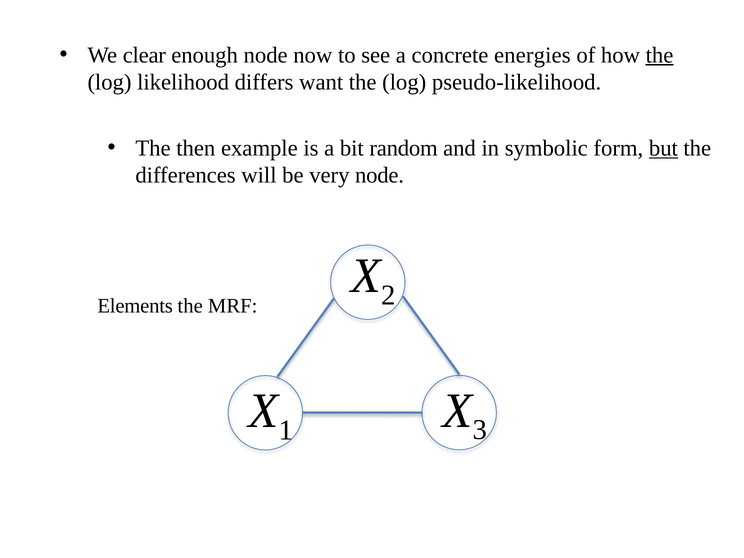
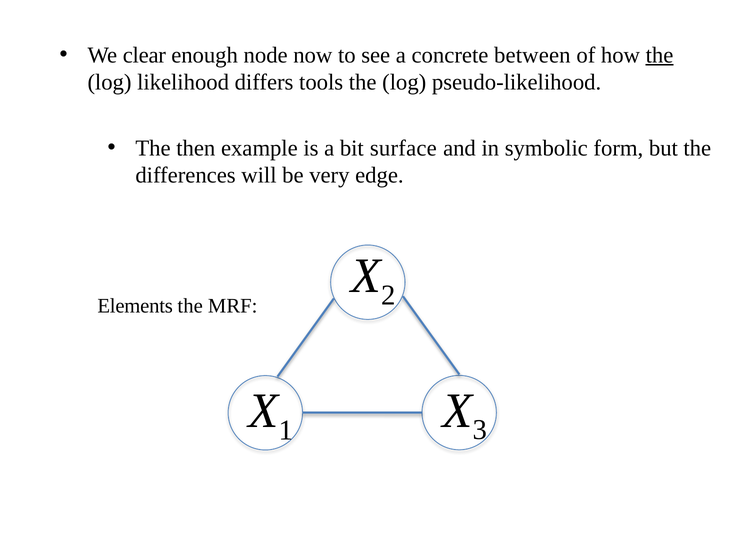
energies: energies -> between
want: want -> tools
random: random -> surface
but underline: present -> none
very node: node -> edge
